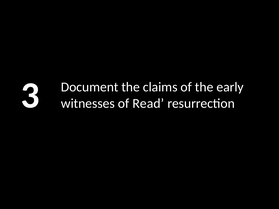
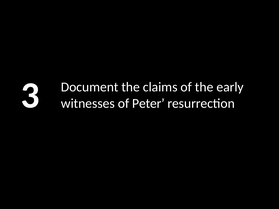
Read: Read -> Peter
